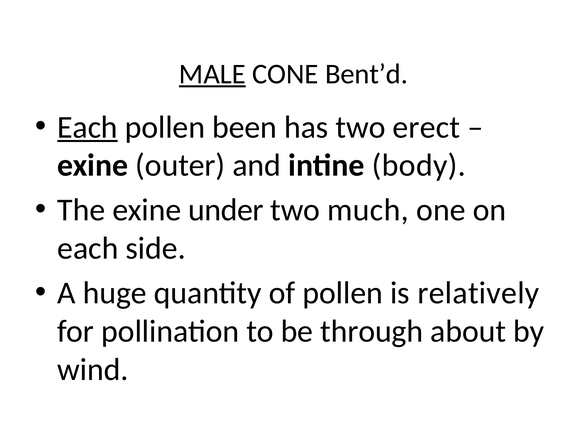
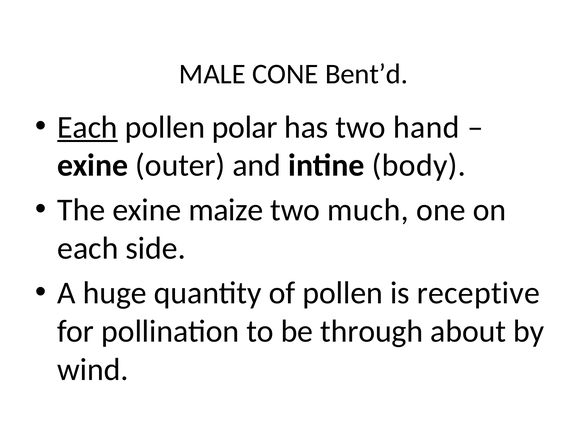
MALE underline: present -> none
been: been -> polar
erect: erect -> hand
under: under -> maize
relatively: relatively -> receptive
